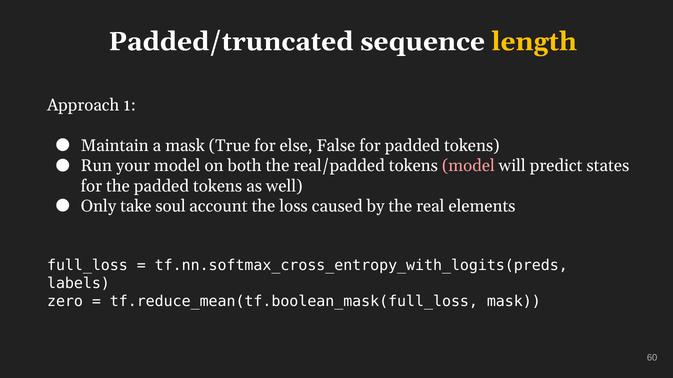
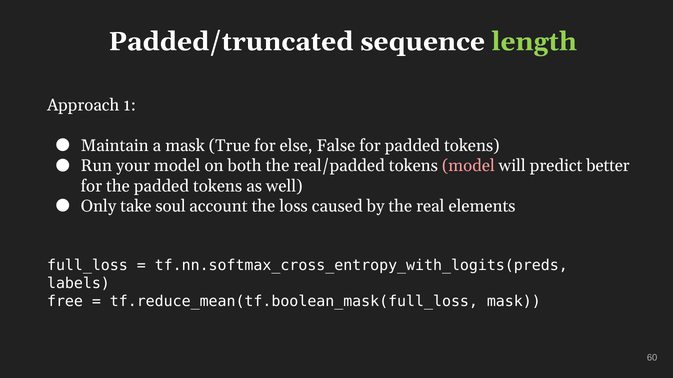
length colour: yellow -> light green
states: states -> better
zero: zero -> free
